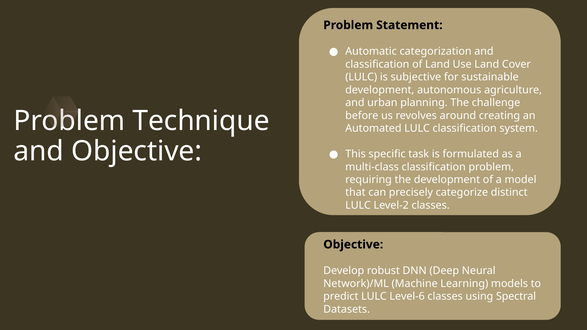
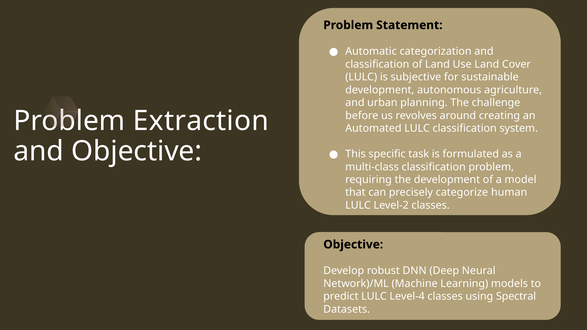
Technique: Technique -> Extraction
distinct: distinct -> human
Level‐6: Level‐6 -> Level‐4
